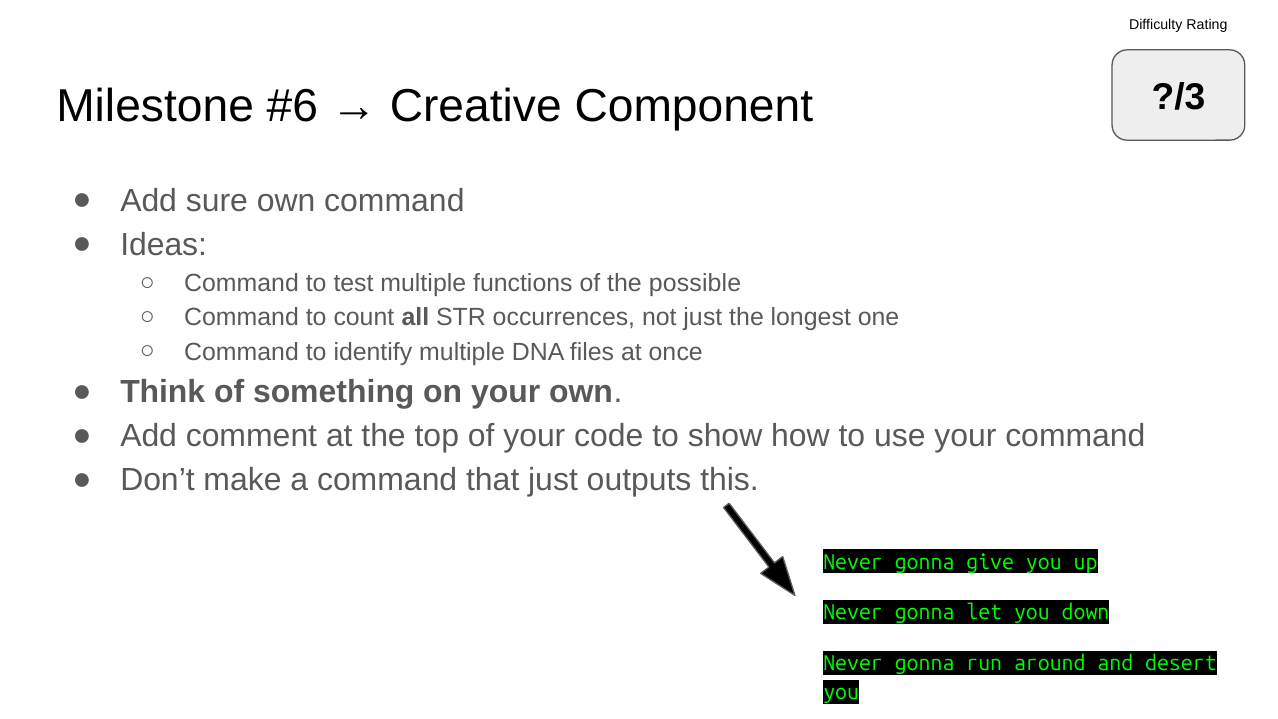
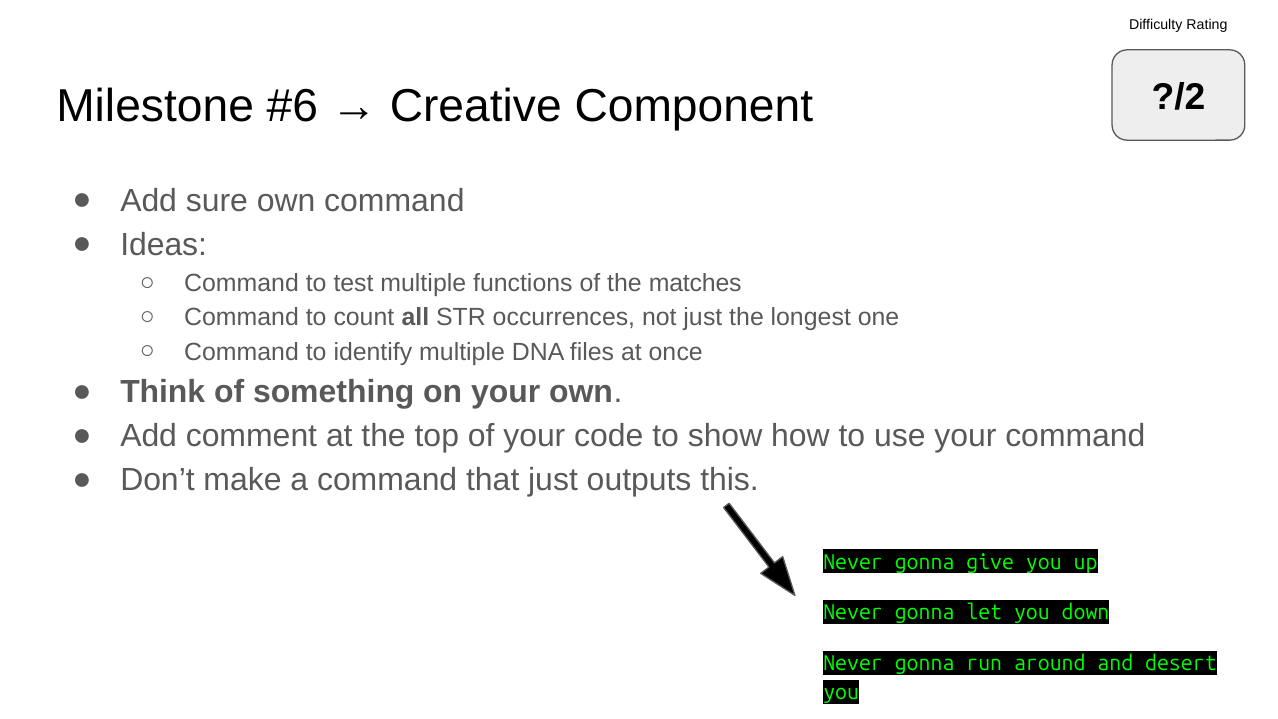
?/3: ?/3 -> ?/2
possible: possible -> matches
